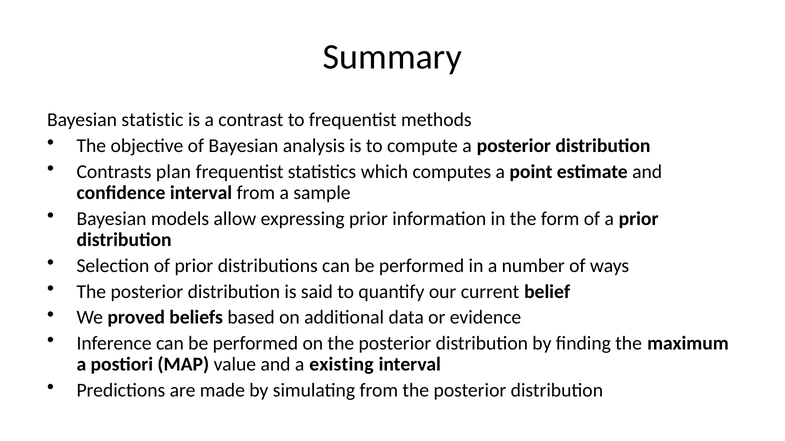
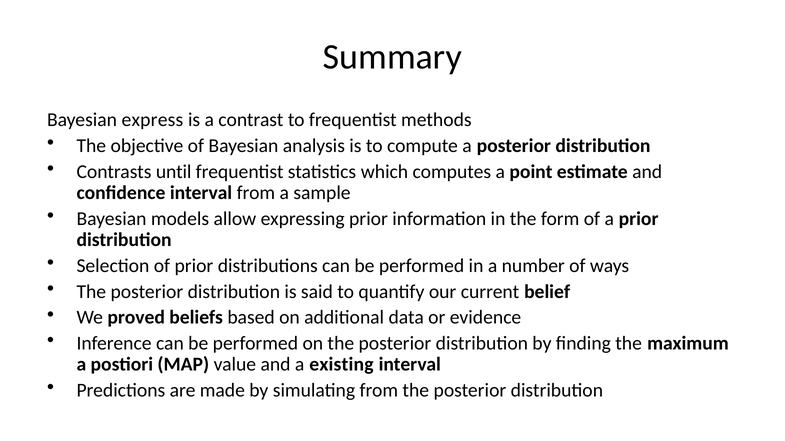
statistic: statistic -> express
plan: plan -> until
